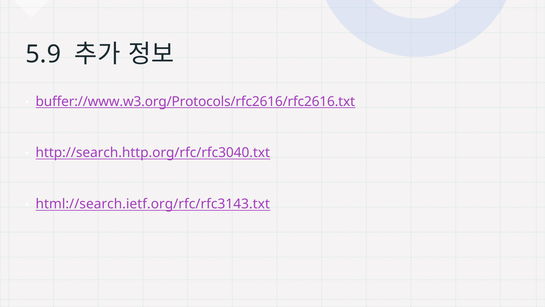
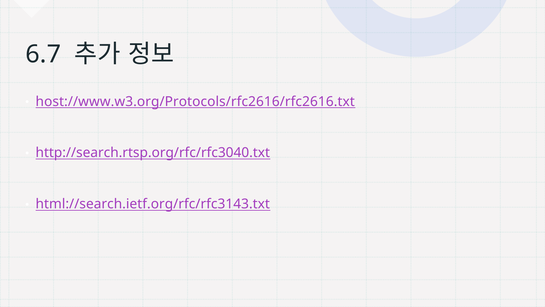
5.9: 5.9 -> 6.7
buffer://www.w3.org/Protocols/rfc2616/rfc2616.txt: buffer://www.w3.org/Protocols/rfc2616/rfc2616.txt -> host://www.w3.org/Protocols/rfc2616/rfc2616.txt
http://search.http.org/rfc/rfc3040.txt: http://search.http.org/rfc/rfc3040.txt -> http://search.rtsp.org/rfc/rfc3040.txt
